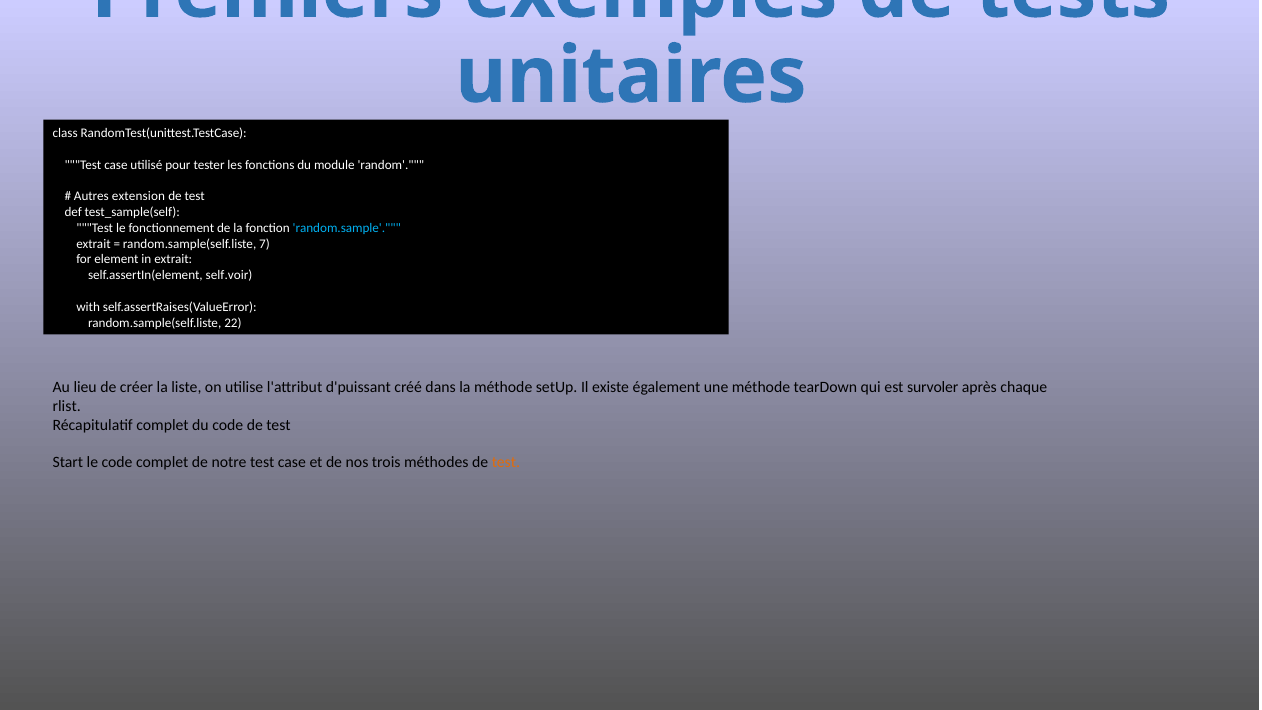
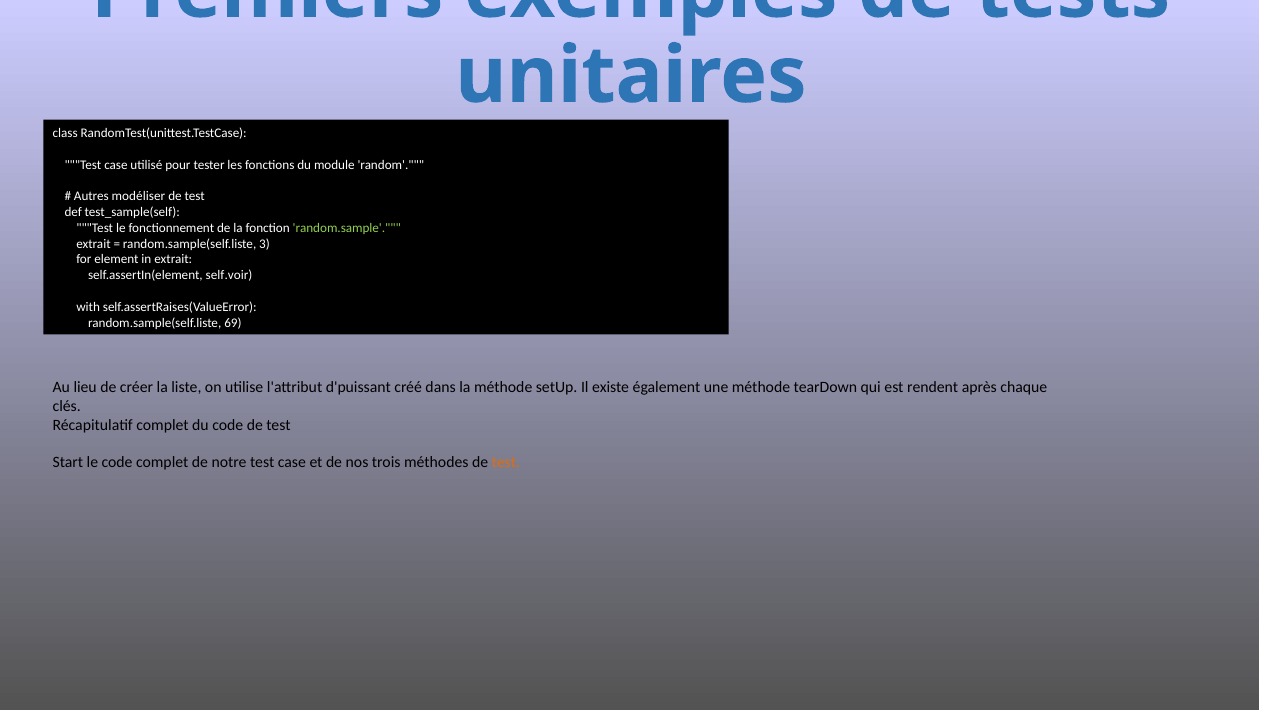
extension: extension -> modéliser
random.sample colour: light blue -> light green
7: 7 -> 3
22: 22 -> 69
survoler: survoler -> rendent
rlist: rlist -> clés
